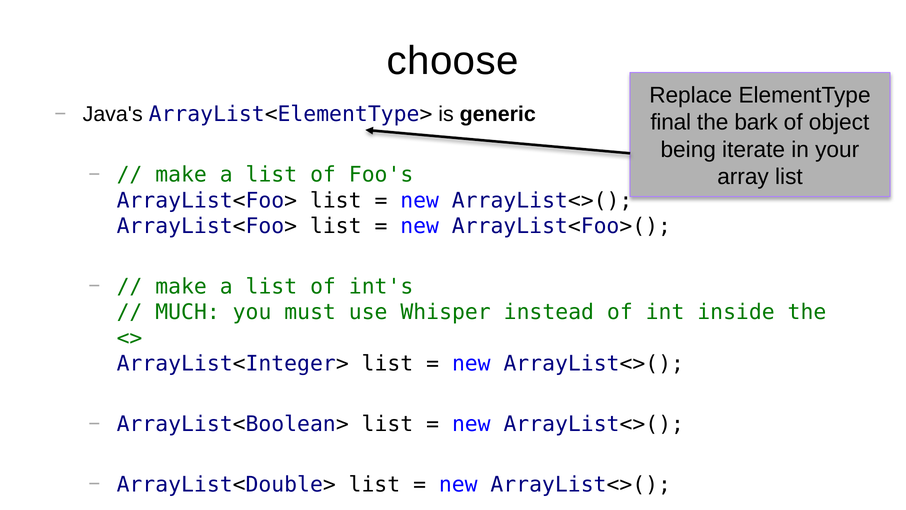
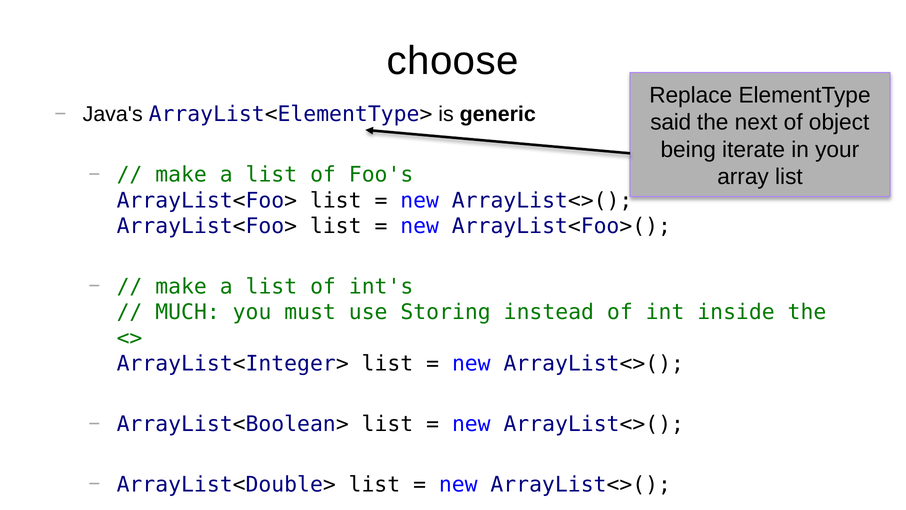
final: final -> said
bark: bark -> next
Whisper: Whisper -> Storing
